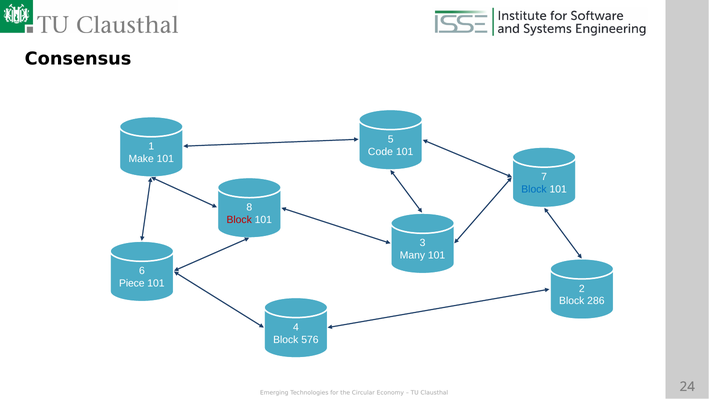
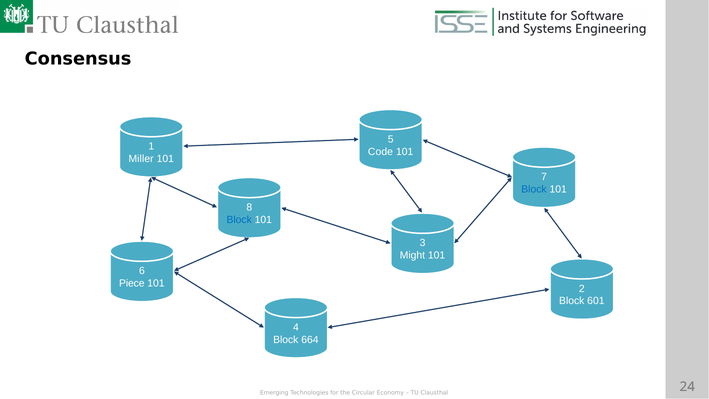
Make: Make -> Miller
Block at (239, 220) colour: red -> blue
Many: Many -> Might
286: 286 -> 601
576: 576 -> 664
